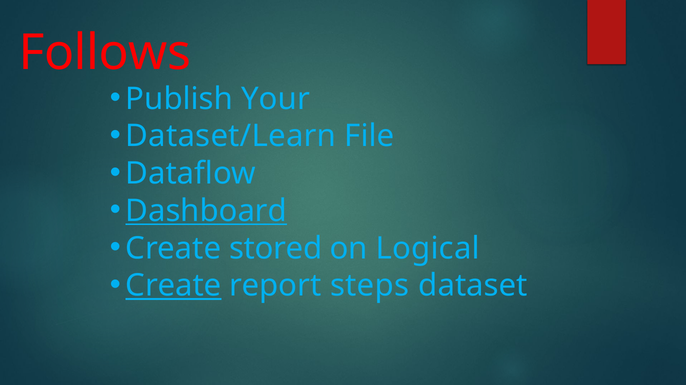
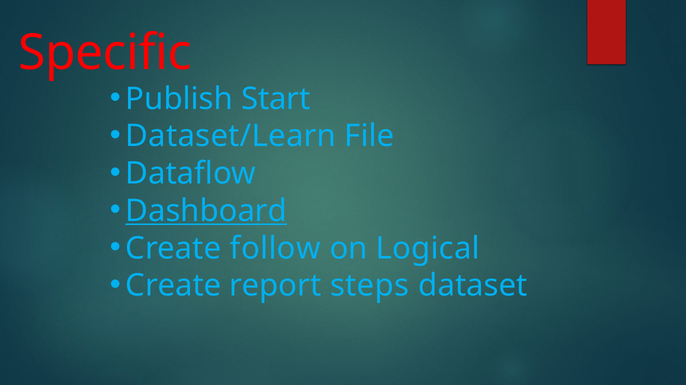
Follows: Follows -> Specific
Your: Your -> Start
stored: stored -> follow
Create at (173, 286) underline: present -> none
